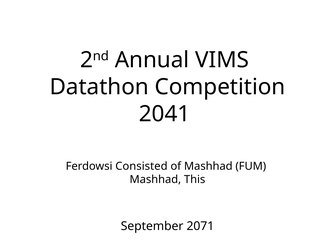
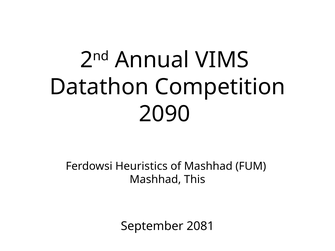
2041: 2041 -> 2090
Consisted: Consisted -> Heuristics
2071: 2071 -> 2081
